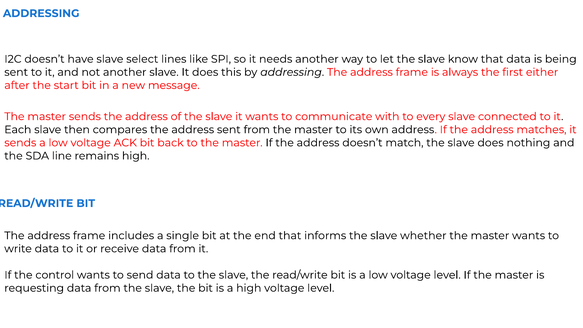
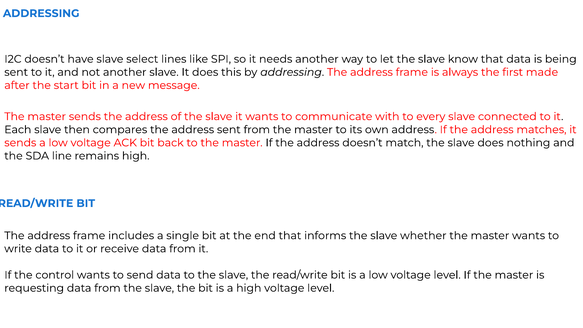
either: either -> made
